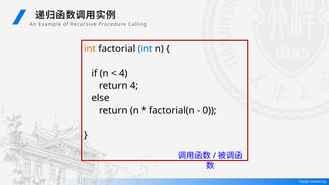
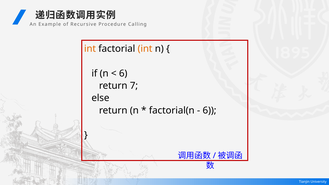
int at (145, 49) colour: blue -> orange
4 at (123, 73): 4 -> 6
return 4: 4 -> 7
0 at (210, 110): 0 -> 6
